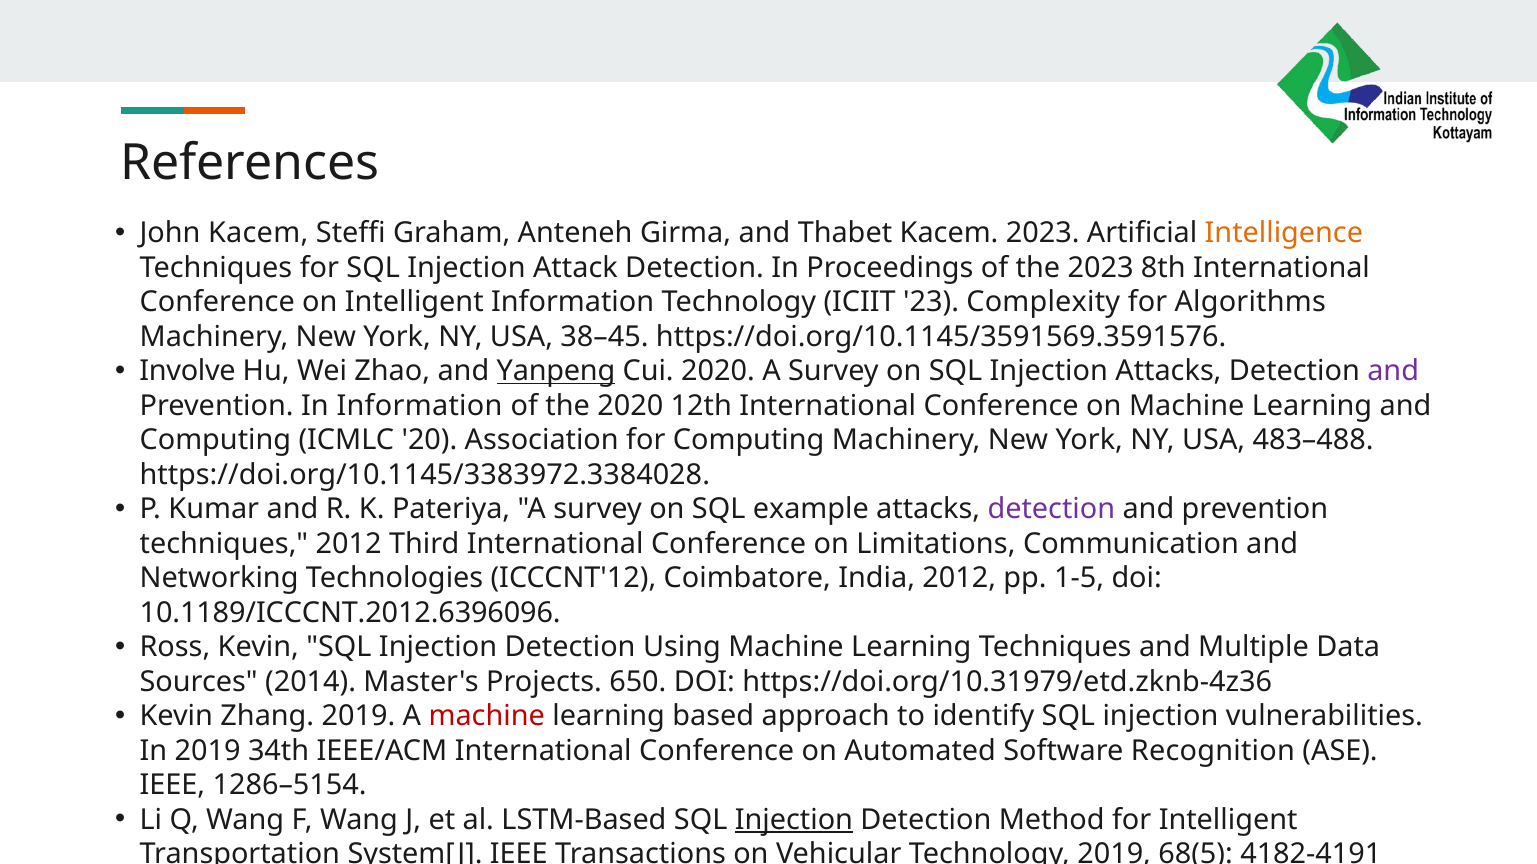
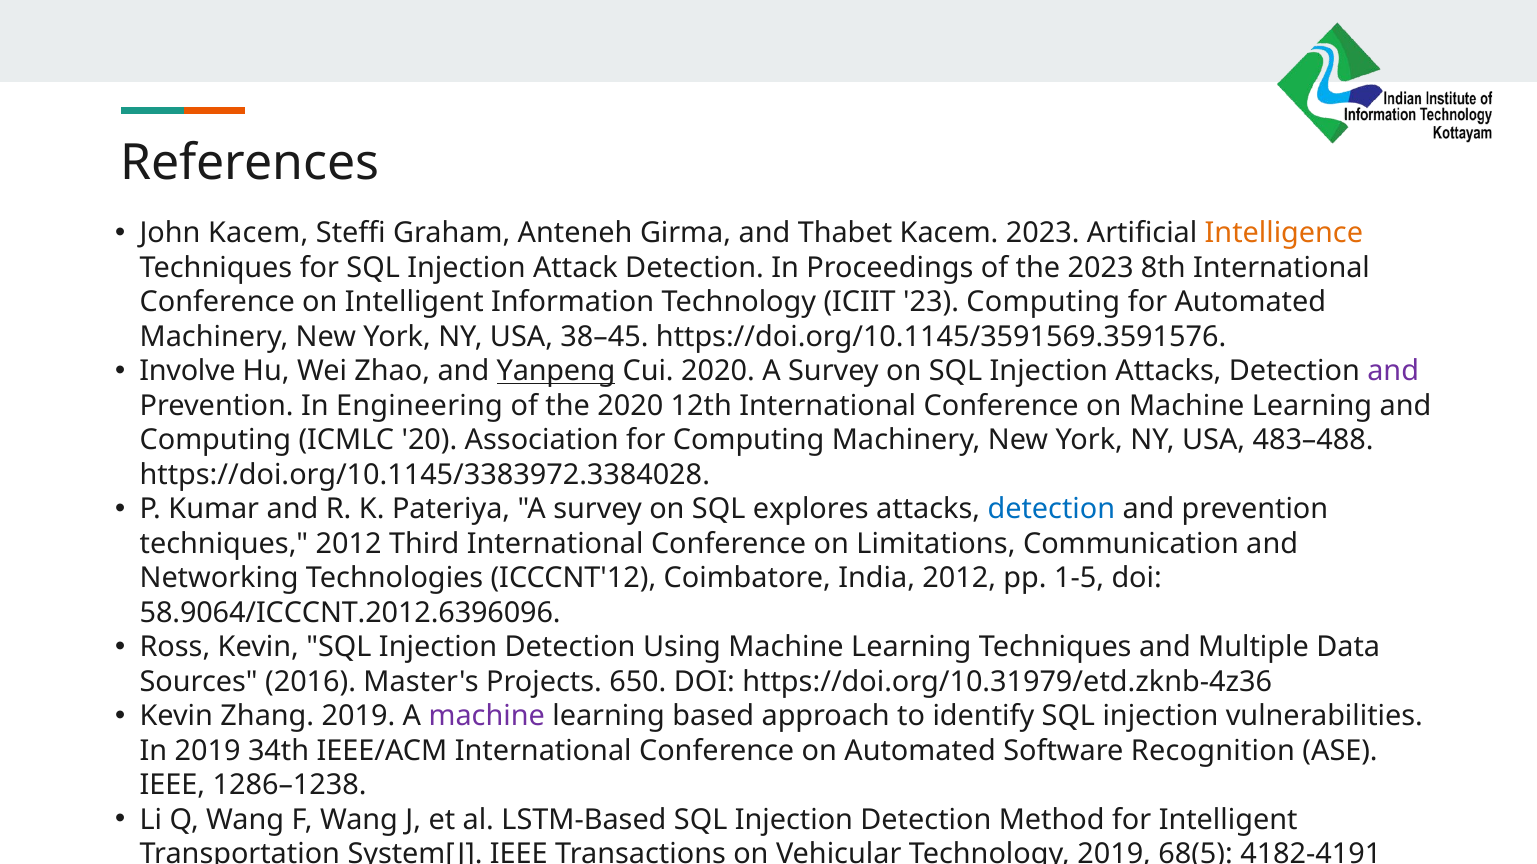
23 Complexity: Complexity -> Computing
for Algorithms: Algorithms -> Automated
In Information: Information -> Engineering
example: example -> explores
detection at (1051, 509) colour: purple -> blue
10.1189/ICCCNT.2012.6396096: 10.1189/ICCCNT.2012.6396096 -> 58.9064/ICCCNT.2012.6396096
2014: 2014 -> 2016
machine at (487, 717) colour: red -> purple
1286–5154: 1286–5154 -> 1286–1238
Injection at (794, 820) underline: present -> none
